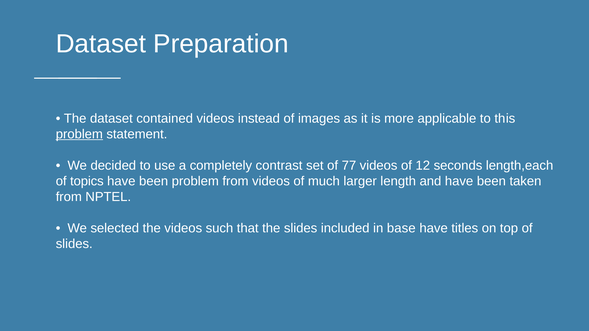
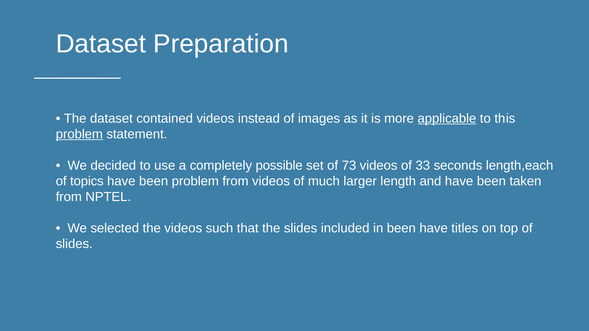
applicable underline: none -> present
contrast: contrast -> possible
77: 77 -> 73
12: 12 -> 33
in base: base -> been
